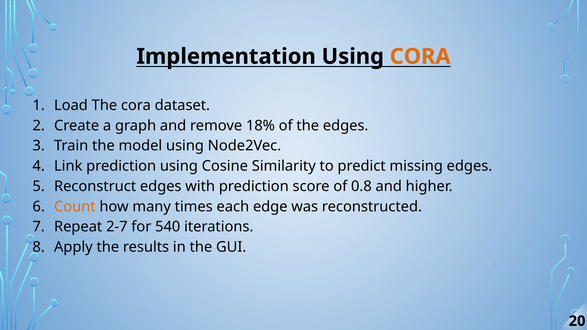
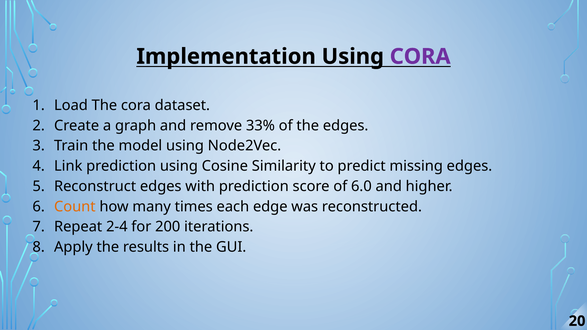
CORA at (420, 57) colour: orange -> purple
18%: 18% -> 33%
0.8: 0.8 -> 6.0
2-7: 2-7 -> 2-4
540: 540 -> 200
